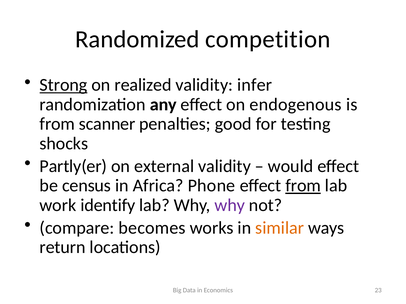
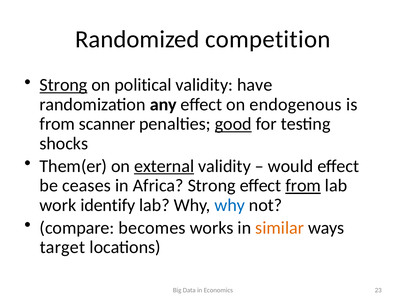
realized: realized -> political
infer: infer -> have
good underline: none -> present
Partly(er: Partly(er -> Them(er
external underline: none -> present
census: census -> ceases
Africa Phone: Phone -> Strong
why at (230, 205) colour: purple -> blue
return: return -> target
